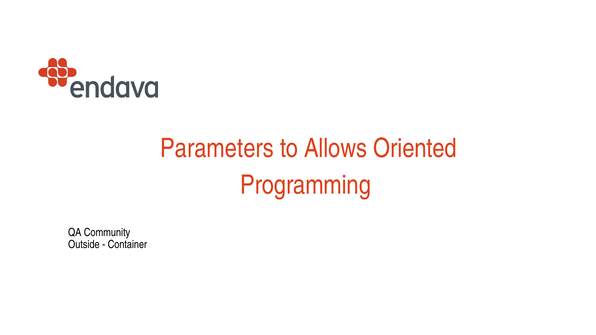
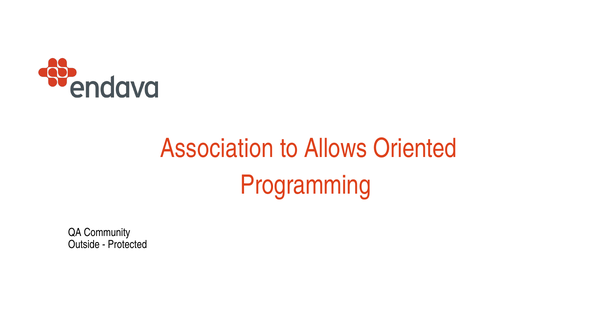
Parameters: Parameters -> Association
Container: Container -> Protected
